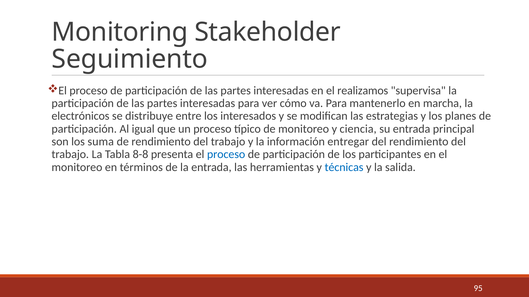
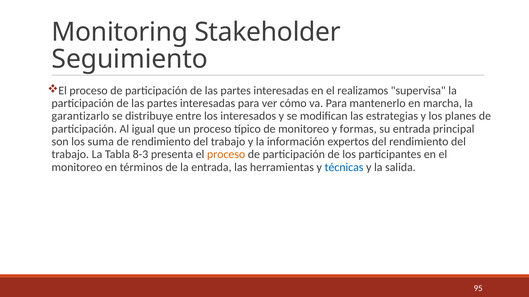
electrónicos: electrónicos -> garantizarlo
ciencia: ciencia -> formas
entregar: entregar -> expertos
8-8: 8-8 -> 8-3
proceso at (226, 155) colour: blue -> orange
